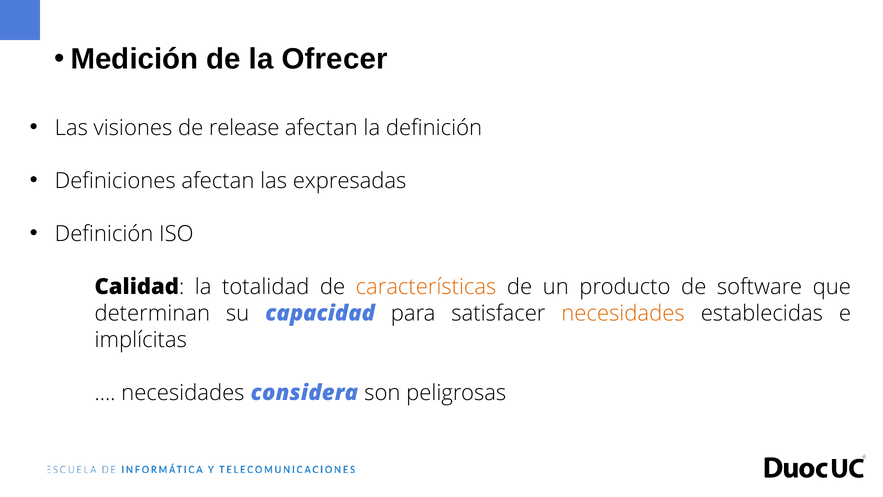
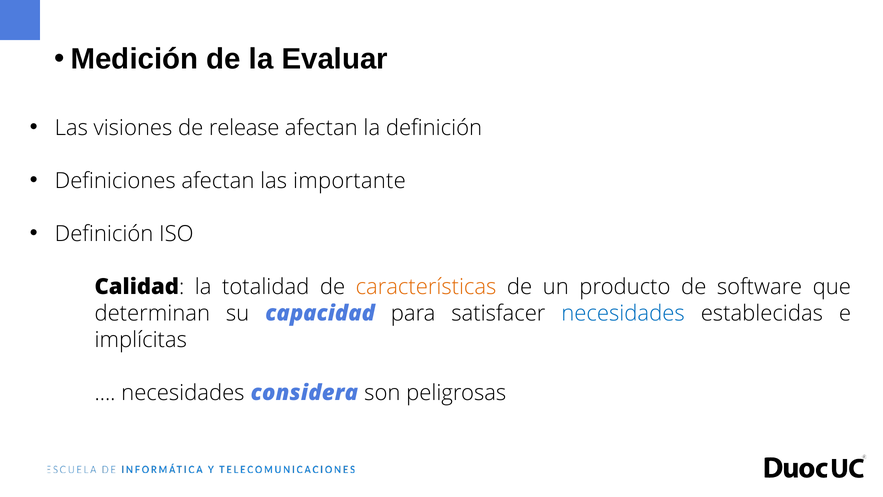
Ofrecer: Ofrecer -> Evaluar
expresadas: expresadas -> importante
necesidades at (623, 313) colour: orange -> blue
